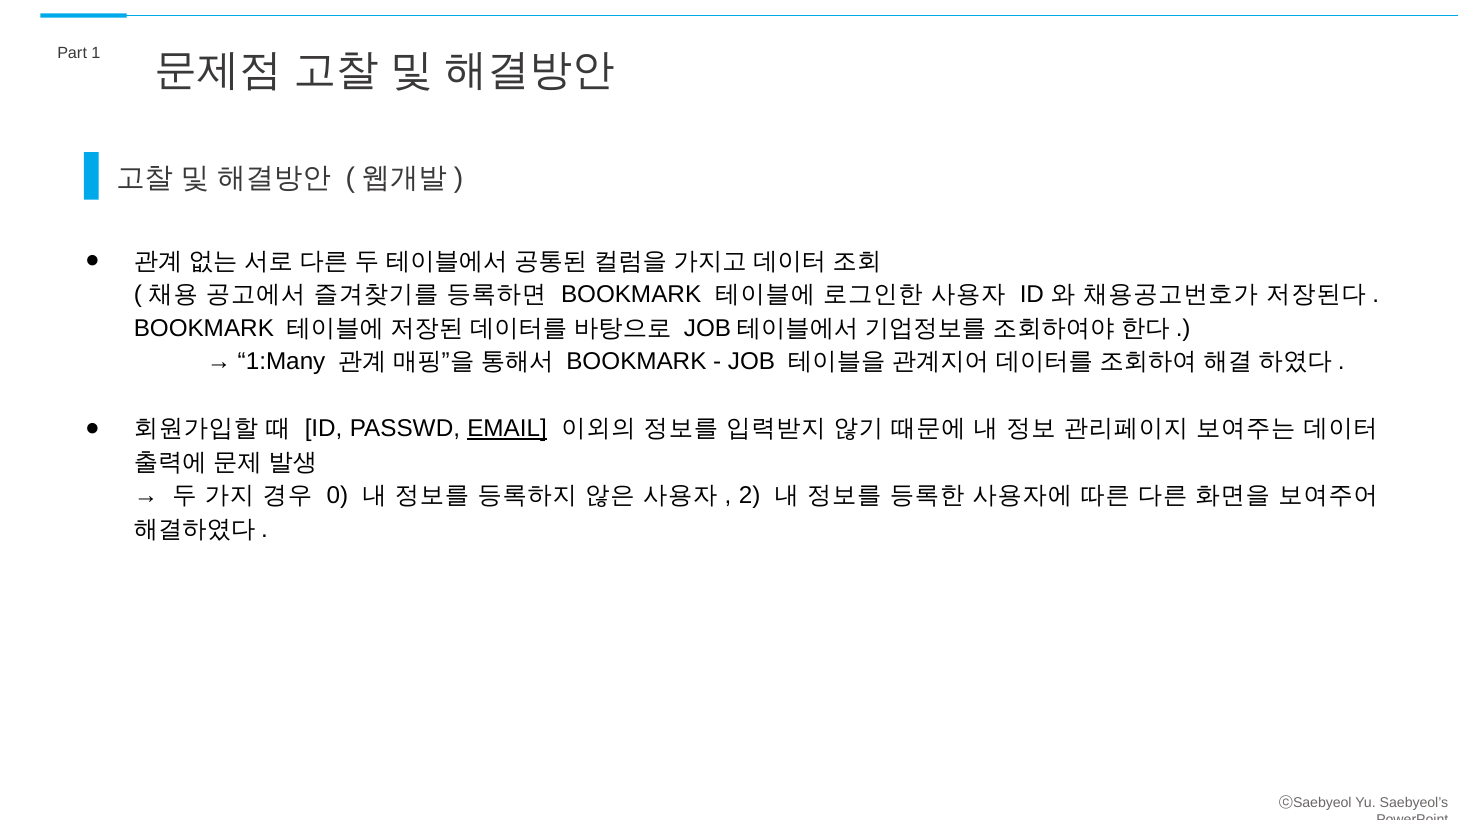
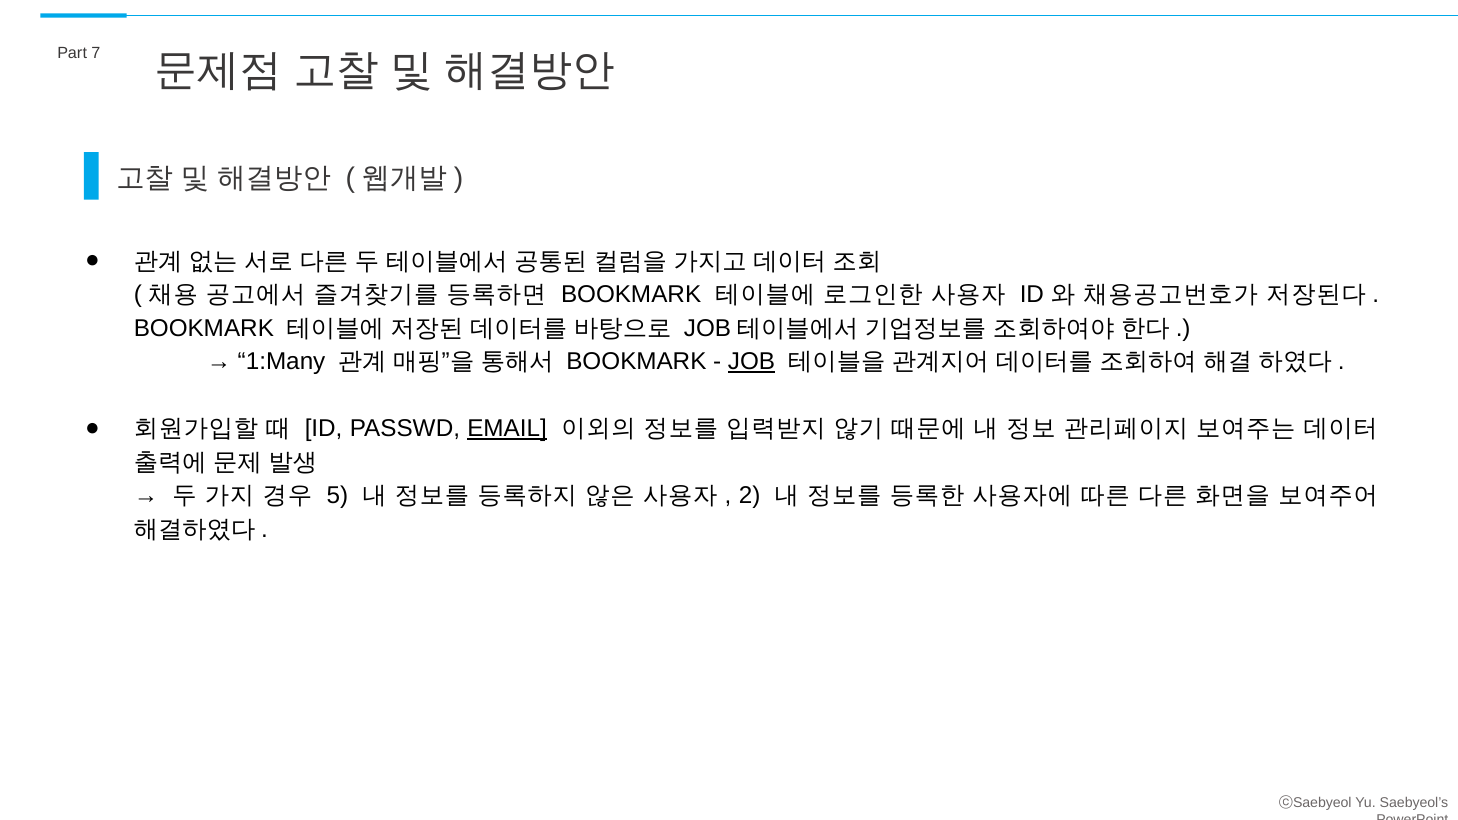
1: 1 -> 7
JOB at (752, 362) underline: none -> present
0: 0 -> 5
